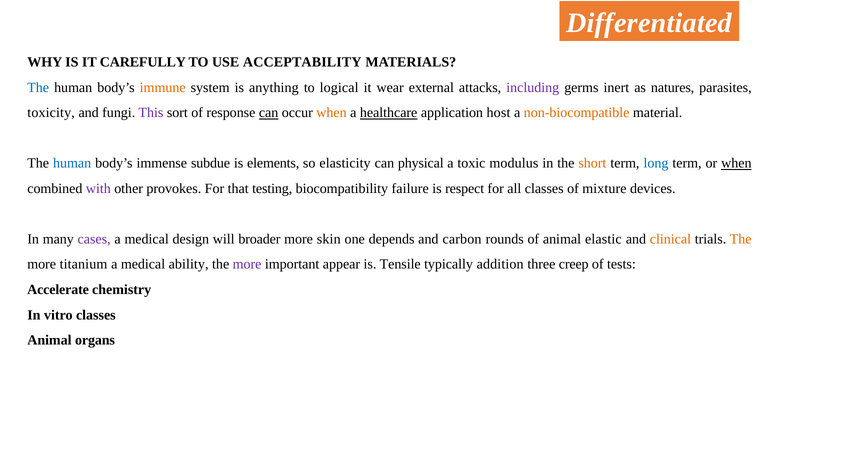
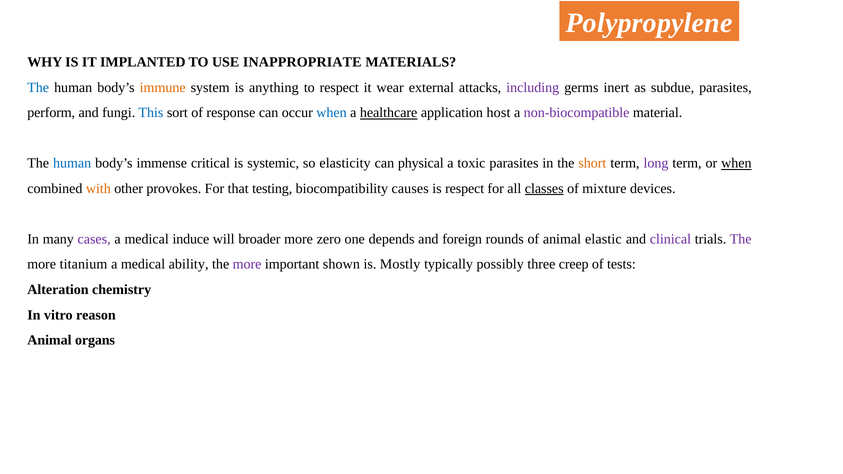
Differentiated: Differentiated -> Polypropylene
CAREFULLY: CAREFULLY -> IMPLANTED
ACCEPTABILITY: ACCEPTABILITY -> INAPPROPRIATE
to logical: logical -> respect
natures: natures -> subdue
toxicity: toxicity -> perform
This colour: purple -> blue
can at (269, 113) underline: present -> none
when at (332, 113) colour: orange -> blue
non-biocompatible colour: orange -> purple
subdue: subdue -> critical
elements: elements -> systemic
toxic modulus: modulus -> parasites
long colour: blue -> purple
with colour: purple -> orange
failure: failure -> causes
classes at (544, 189) underline: none -> present
design: design -> induce
skin: skin -> zero
carbon: carbon -> foreign
clinical colour: orange -> purple
The at (741, 239) colour: orange -> purple
appear: appear -> shown
Tensile: Tensile -> Mostly
addition: addition -> possibly
Accelerate: Accelerate -> Alteration
vitro classes: classes -> reason
